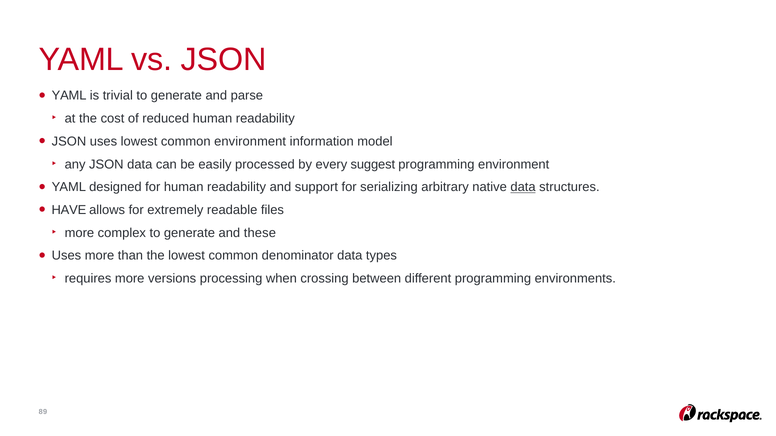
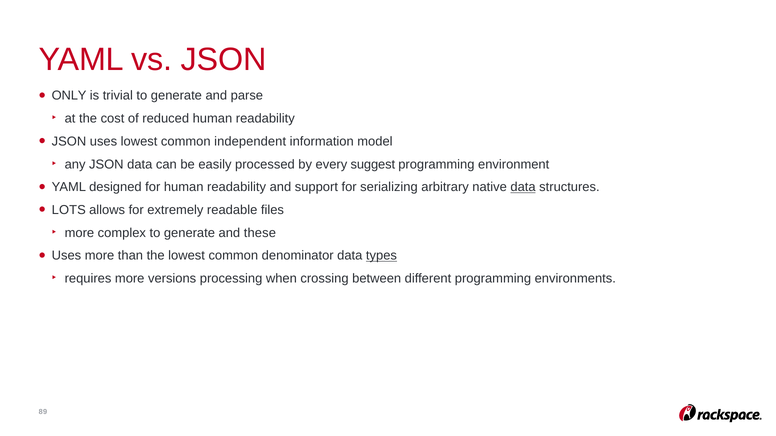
YAML at (69, 96): YAML -> ONLY
common environment: environment -> independent
HAVE: HAVE -> LOTS
types underline: none -> present
